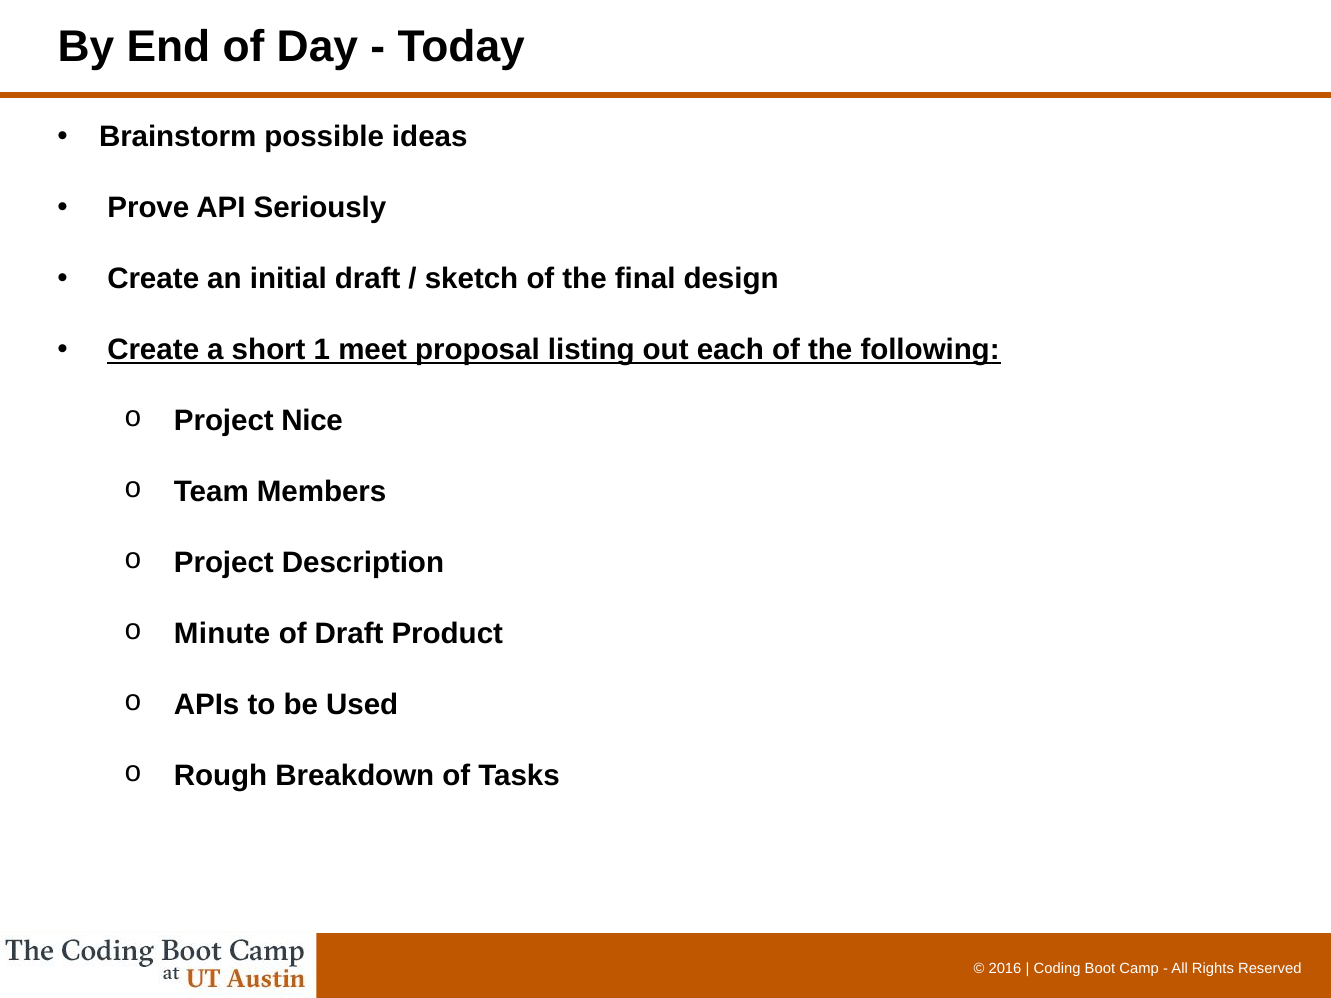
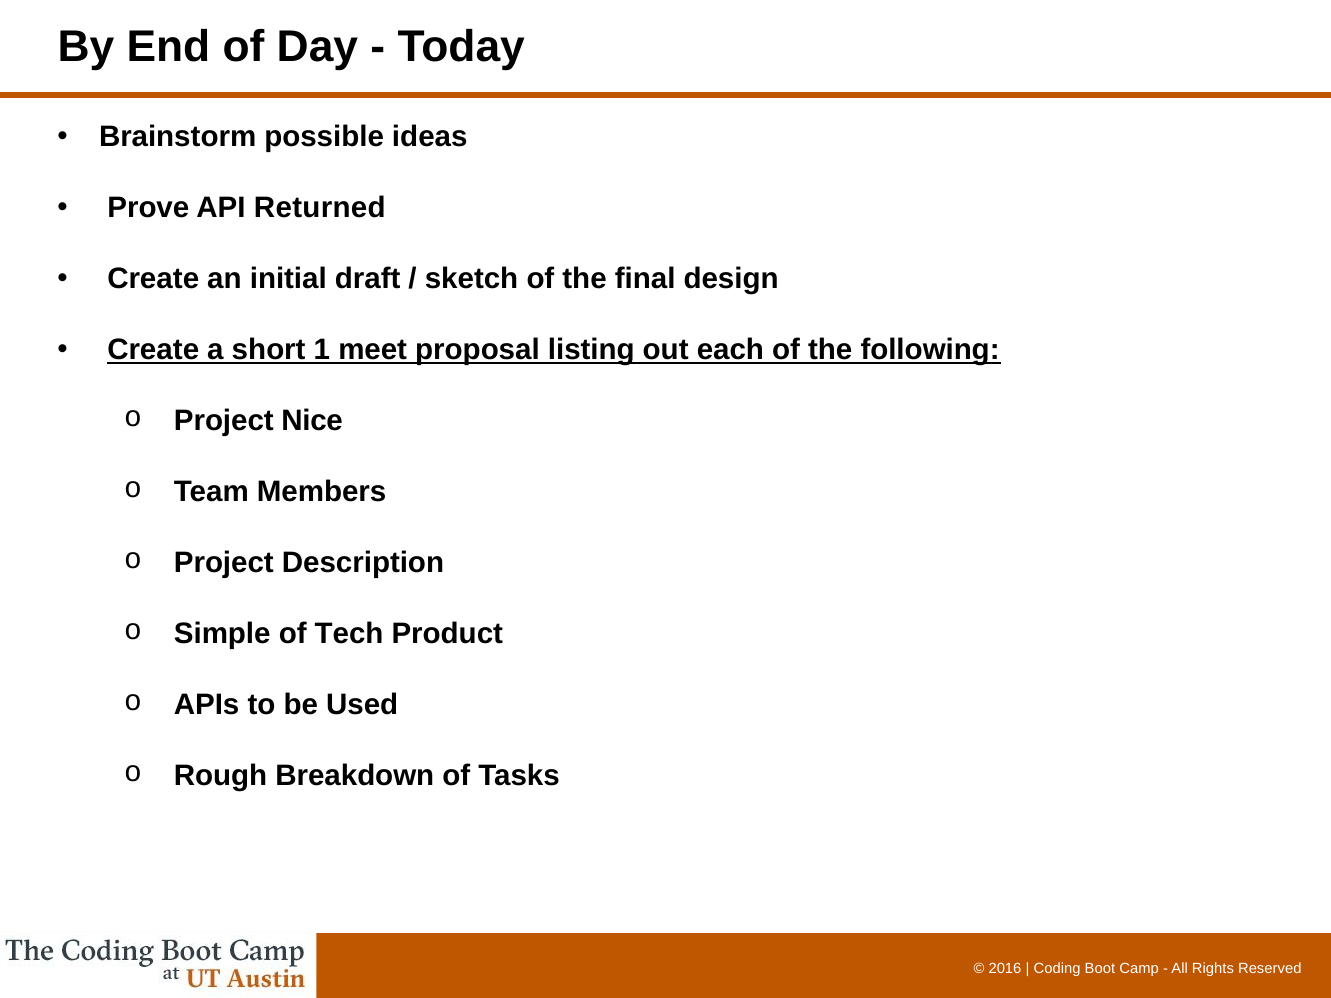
Seriously: Seriously -> Returned
Minute: Minute -> Simple
of Draft: Draft -> Tech
